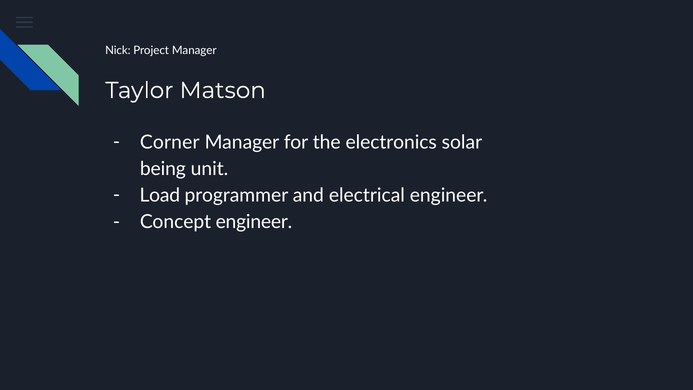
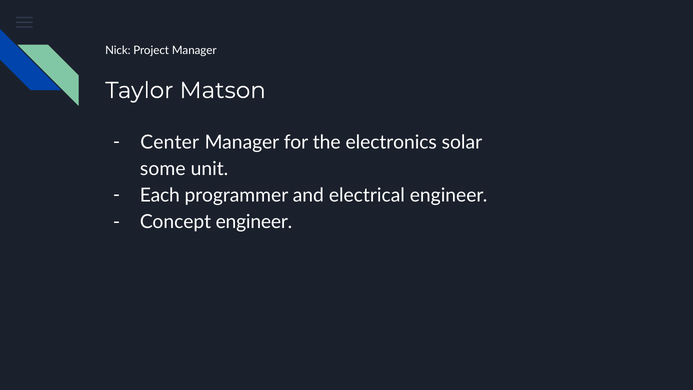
Corner: Corner -> Center
being: being -> some
Load: Load -> Each
